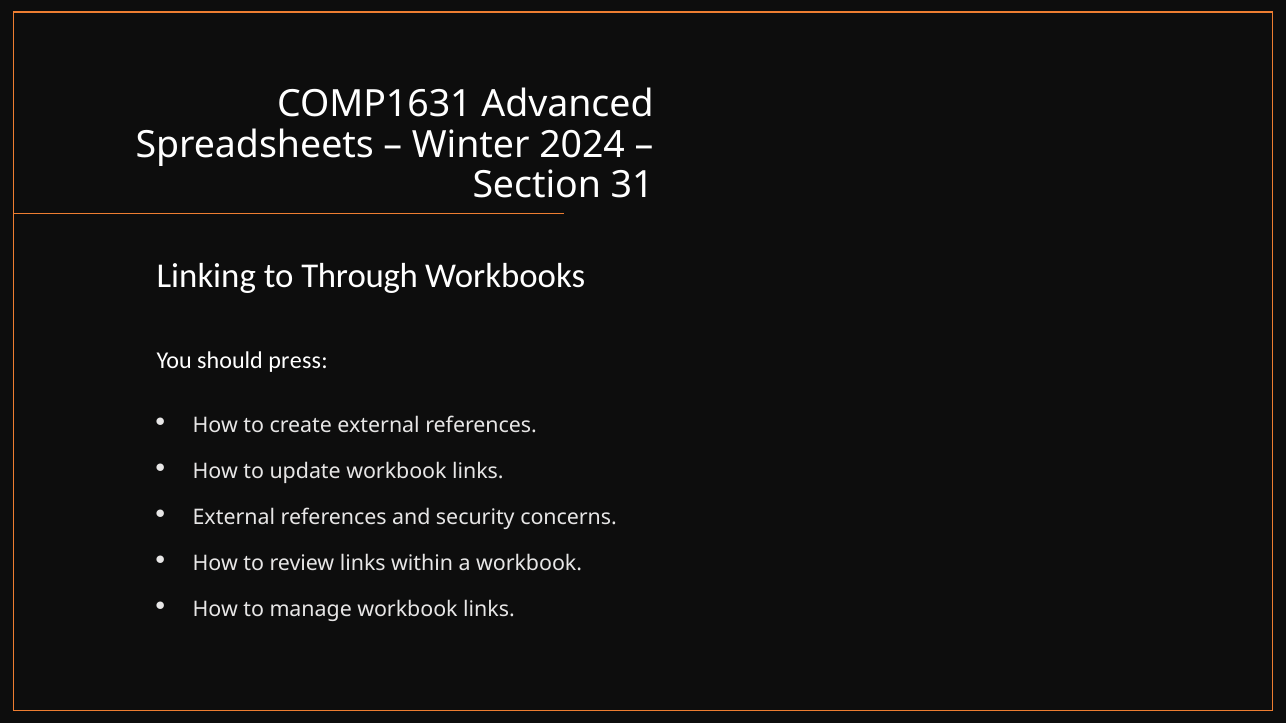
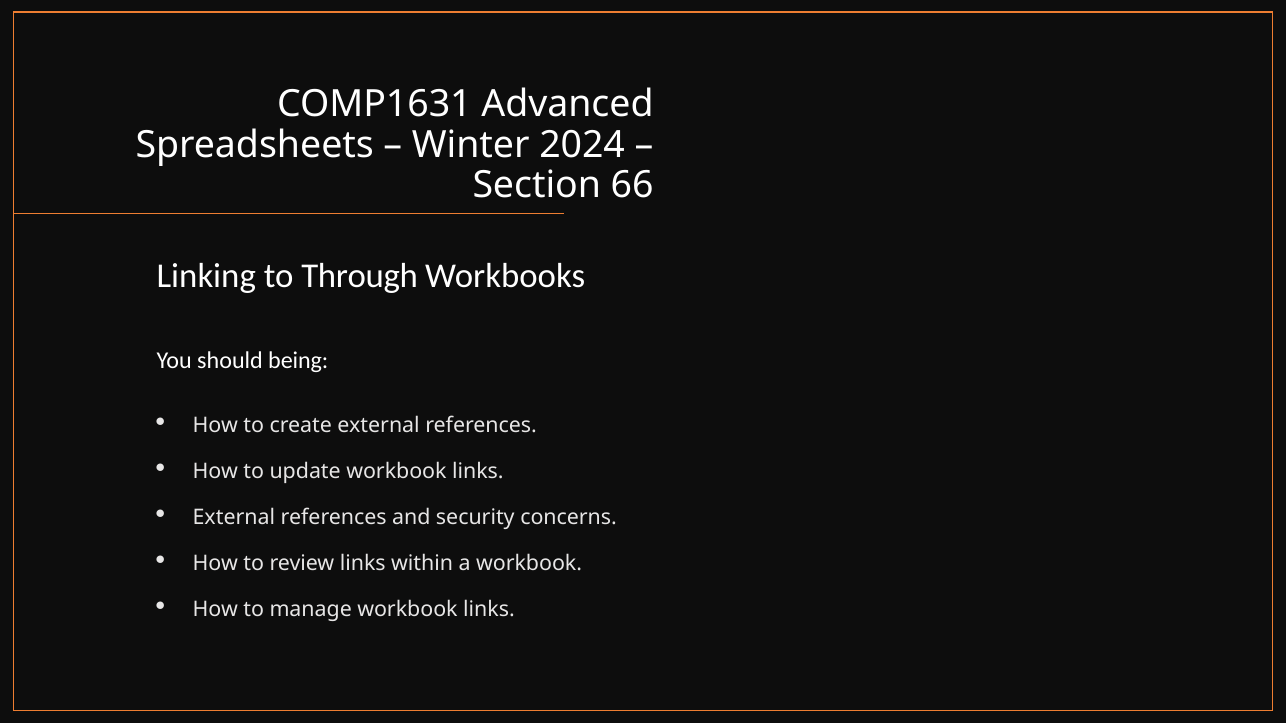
31: 31 -> 66
press: press -> being
